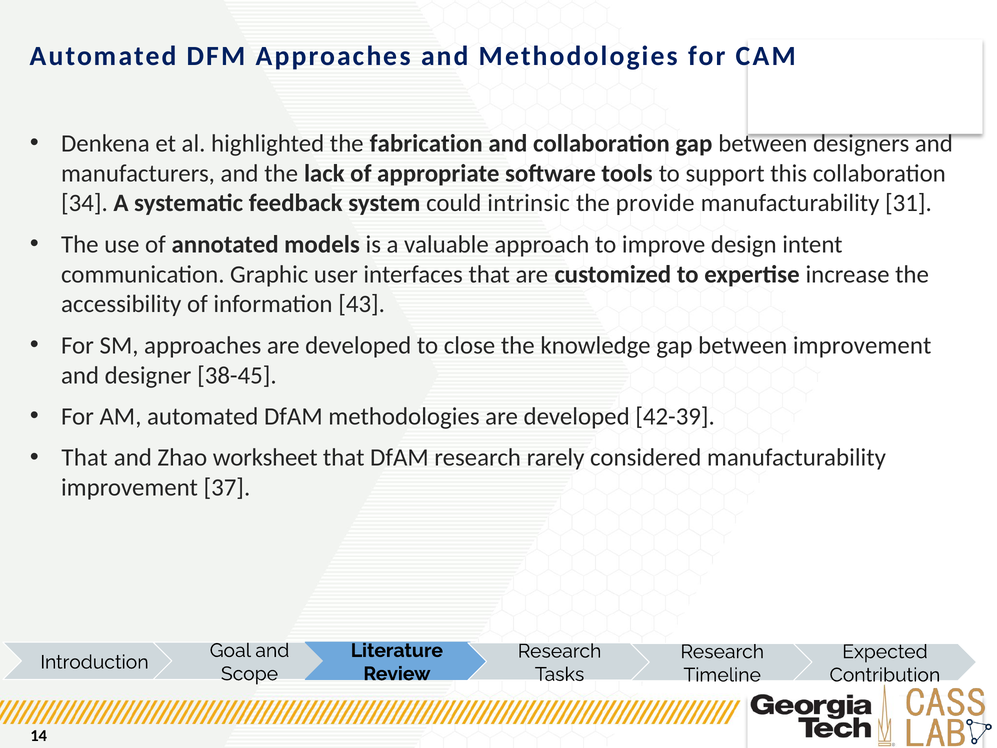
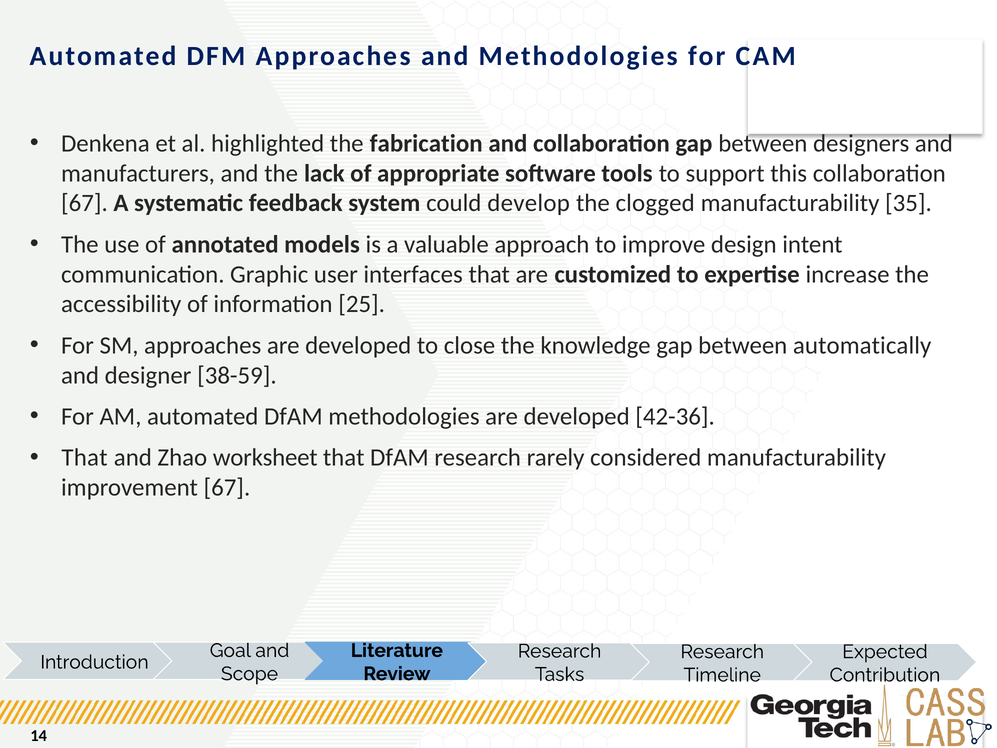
34 at (84, 203): 34 -> 67
intrinsic: intrinsic -> develop
provide: provide -> clogged
31: 31 -> 35
43: 43 -> 25
between improvement: improvement -> automatically
38-45: 38-45 -> 38-59
42-39: 42-39 -> 42-36
improvement 37: 37 -> 67
